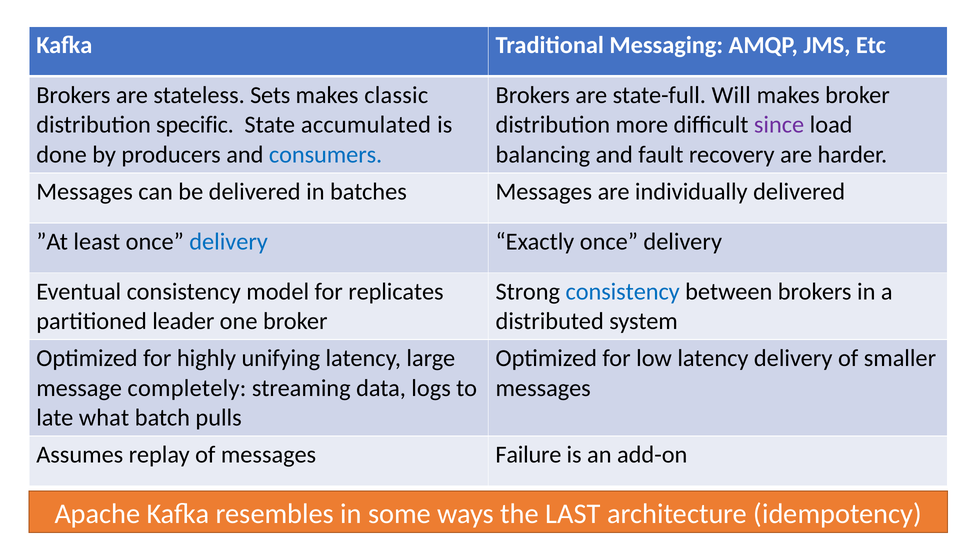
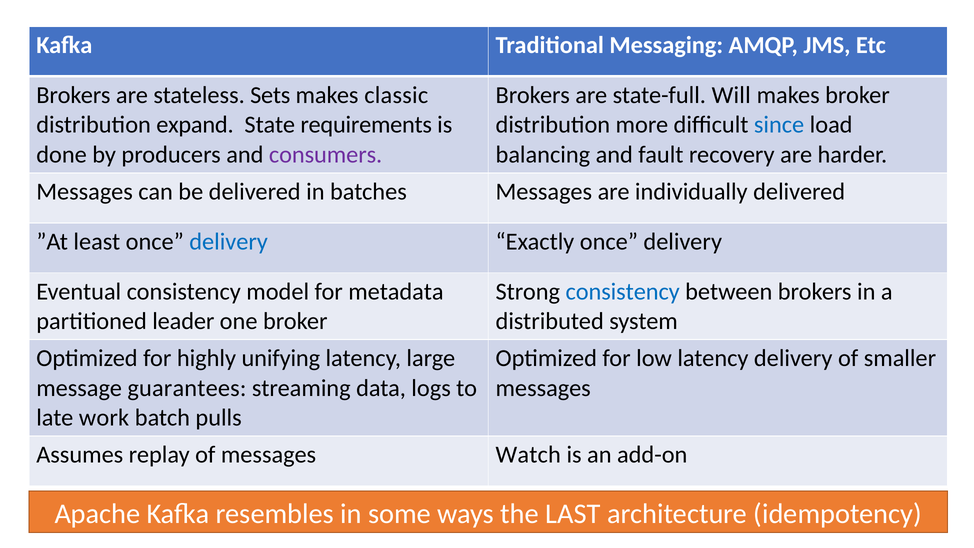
specific: specific -> expand
accumulated: accumulated -> requirements
since colour: purple -> blue
consumers colour: blue -> purple
replicates: replicates -> metadata
completely: completely -> guarantees
what: what -> work
Failure: Failure -> Watch
